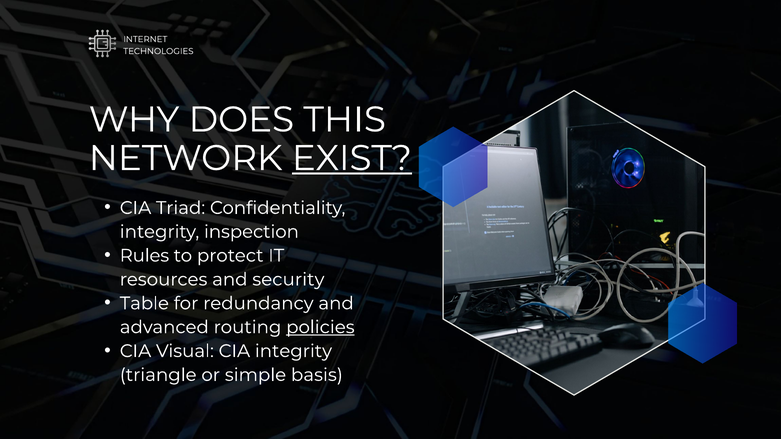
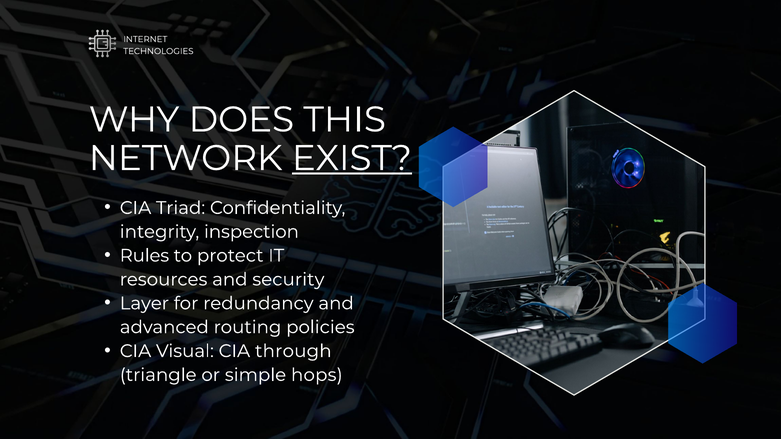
Table: Table -> Layer
policies underline: present -> none
CIA integrity: integrity -> through
basis: basis -> hops
